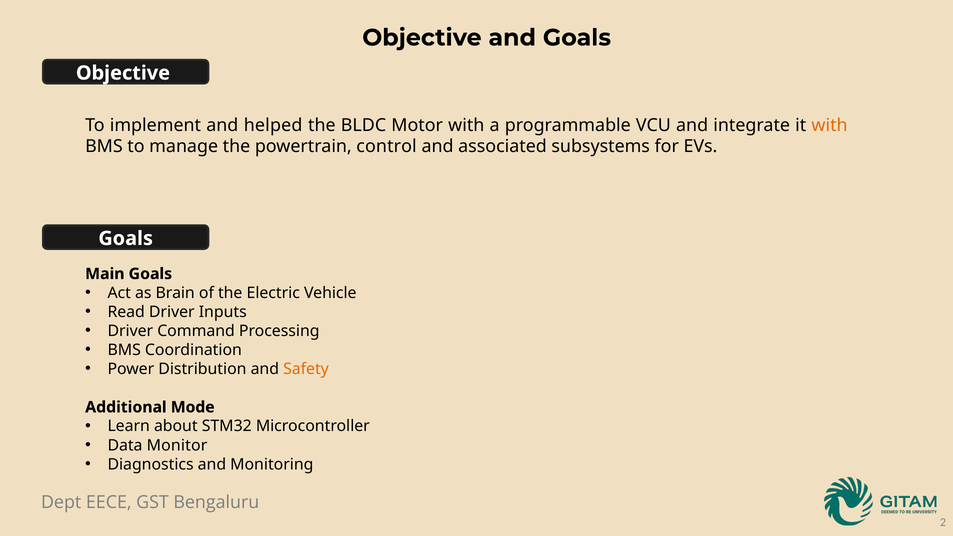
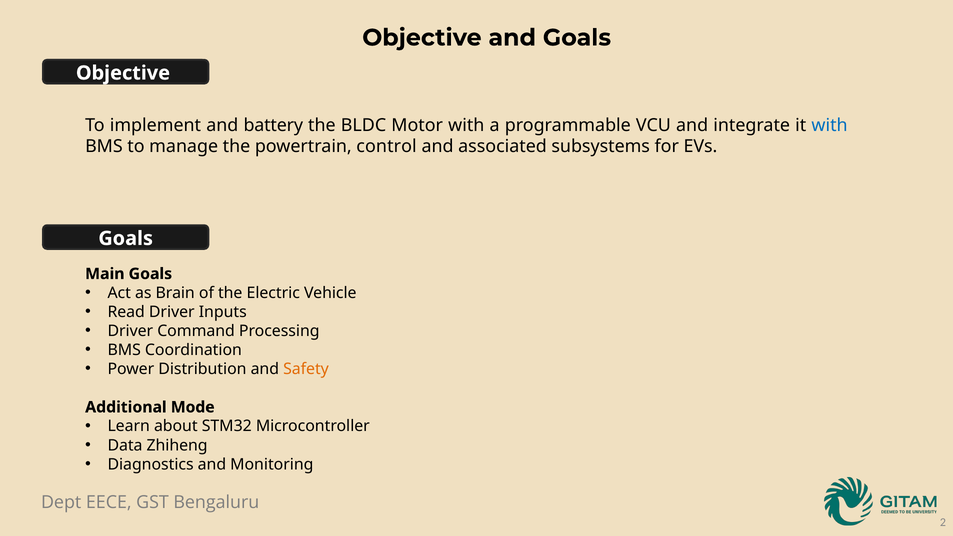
helped: helped -> battery
with at (830, 125) colour: orange -> blue
Monitor: Monitor -> Zhiheng
